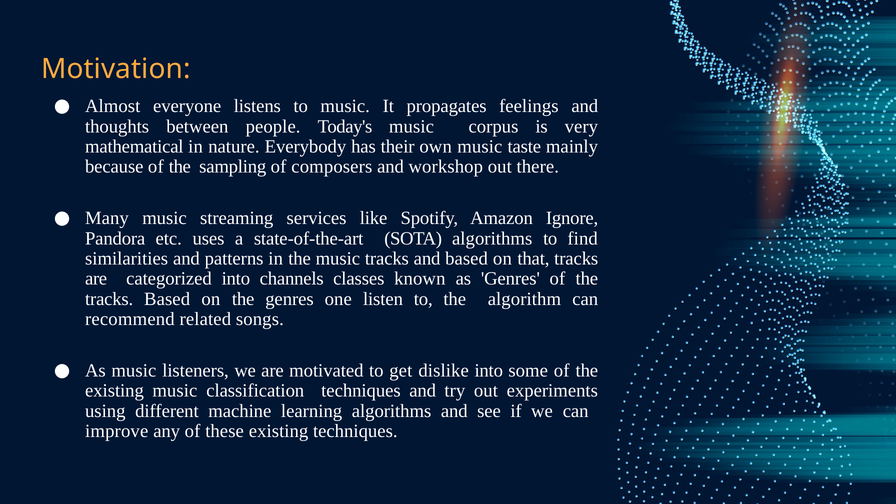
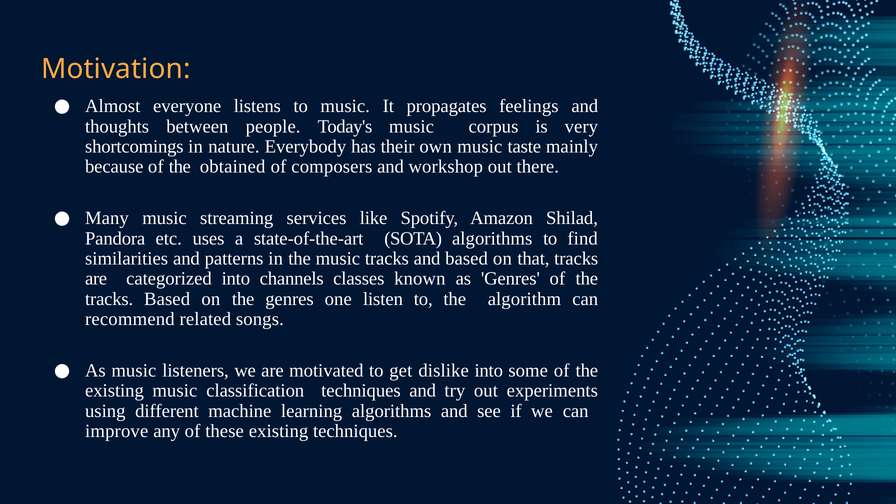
mathematical: mathematical -> shortcomings
sampling: sampling -> obtained
Ignore: Ignore -> Shilad
